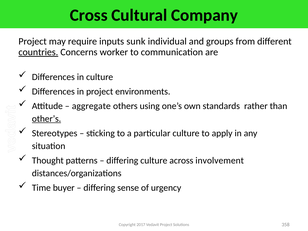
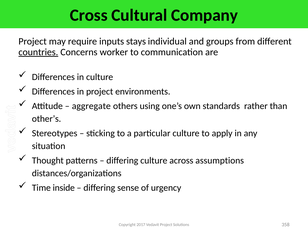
sunk: sunk -> stays
other’s underline: present -> none
involvement: involvement -> assumptions
buyer: buyer -> inside
